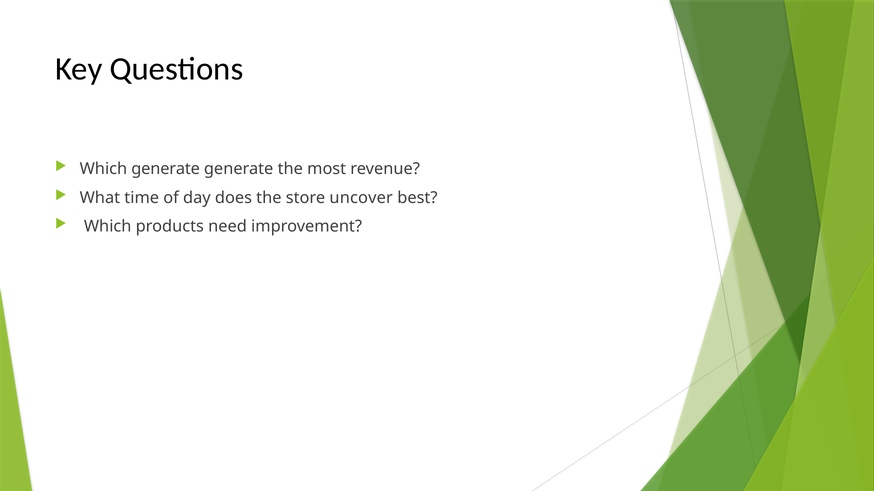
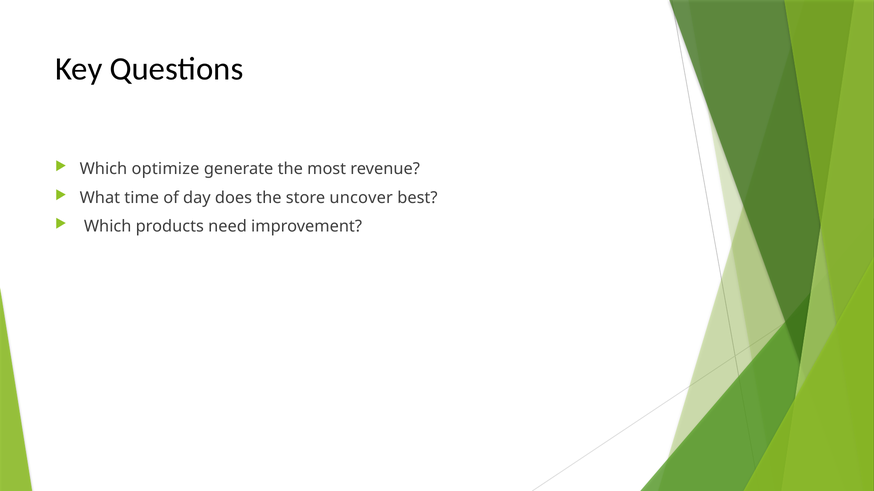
Which generate: generate -> optimize
